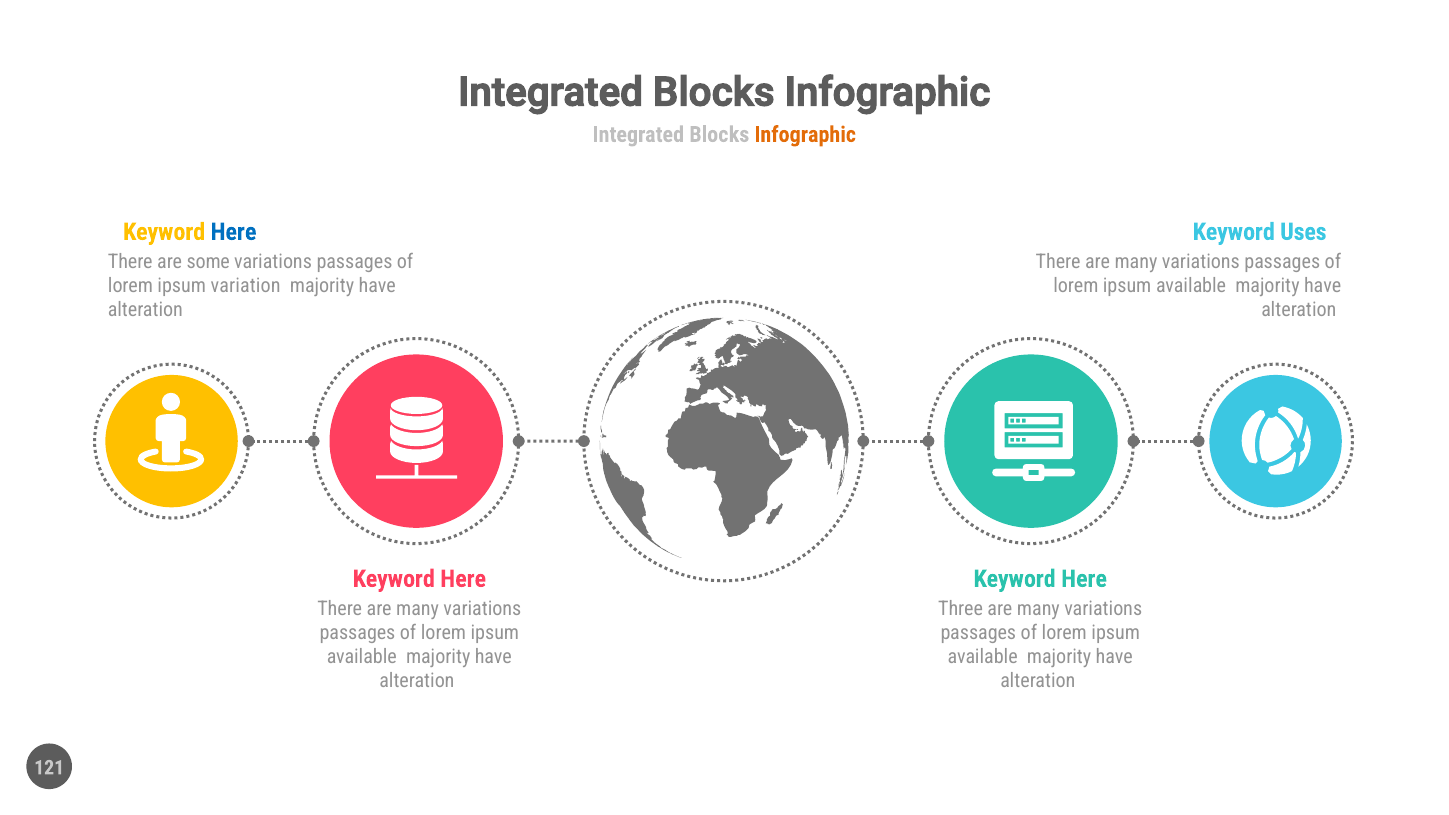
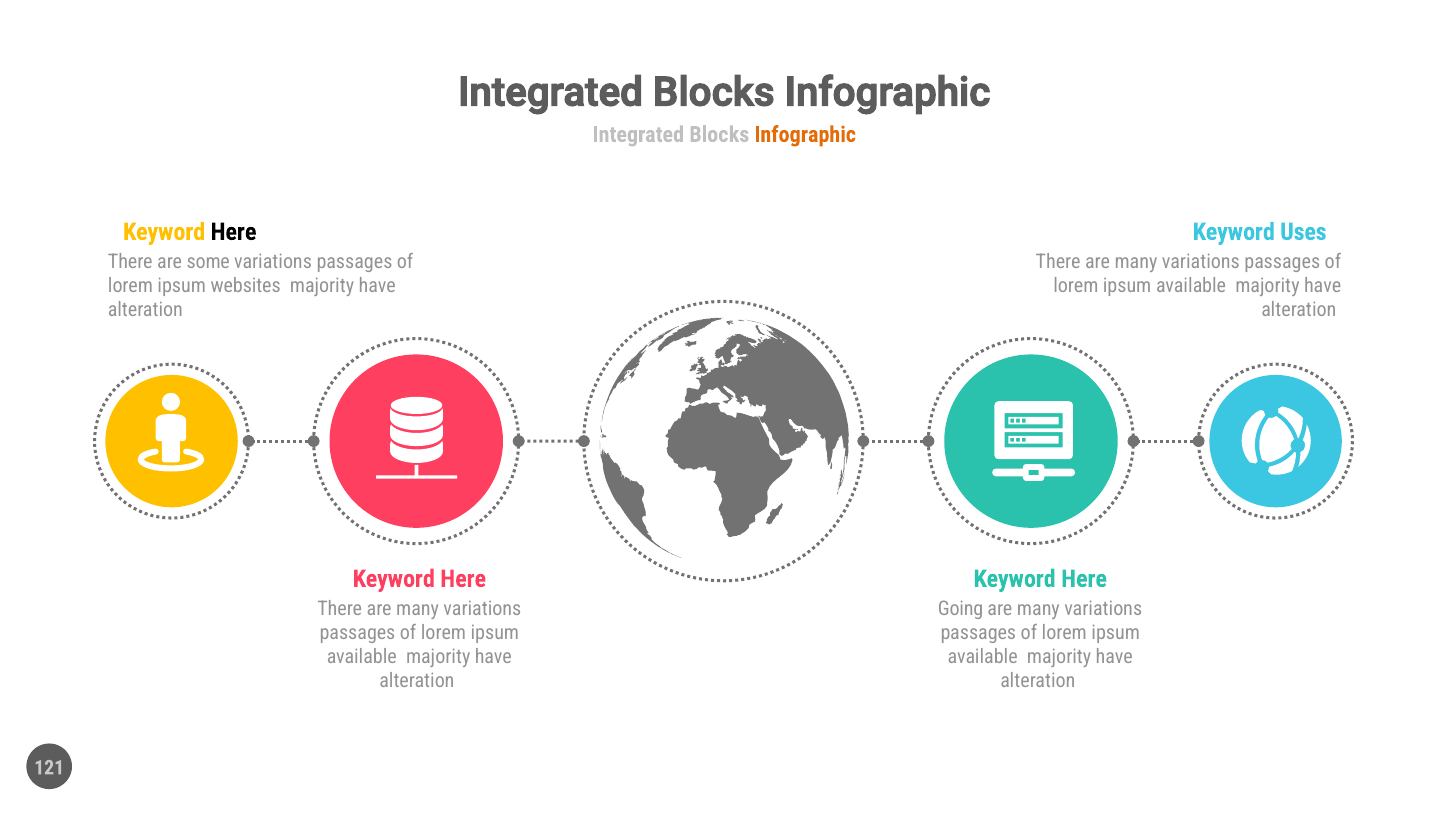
Here at (234, 232) colour: blue -> black
variation: variation -> websites
Three: Three -> Going
